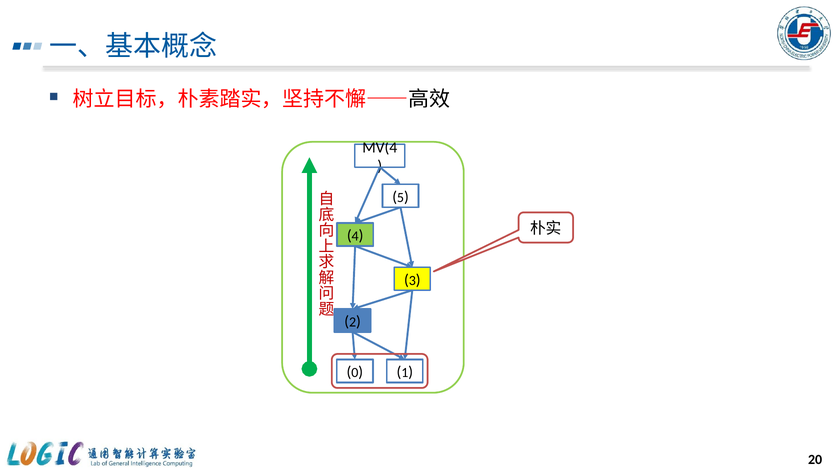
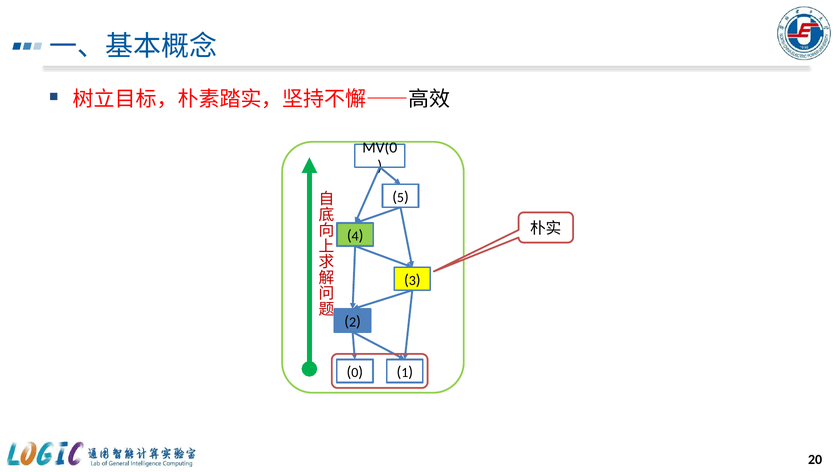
MV(4: MV(4 -> MV(0
